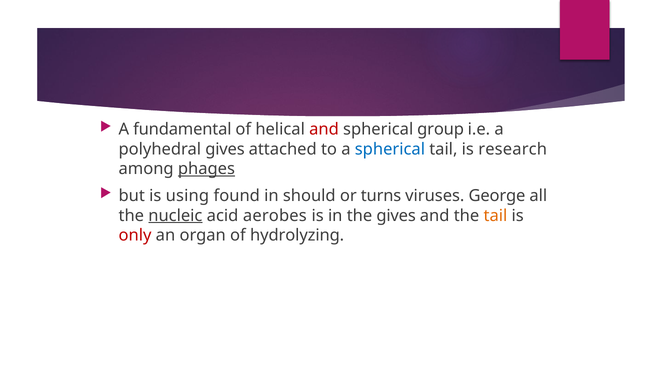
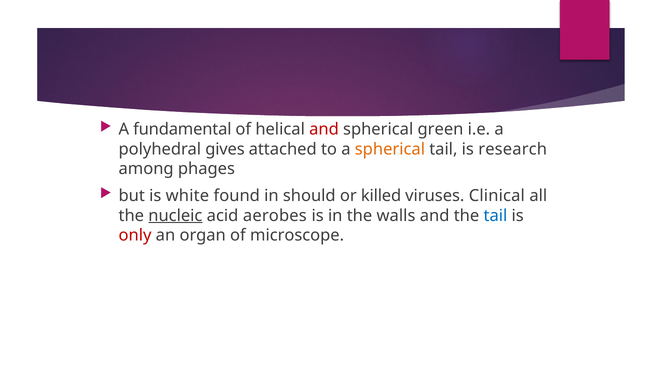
group: group -> green
spherical at (390, 149) colour: blue -> orange
phages underline: present -> none
using: using -> white
turns: turns -> killed
George: George -> Clinical
the gives: gives -> walls
tail at (495, 215) colour: orange -> blue
hydrolyzing: hydrolyzing -> microscope
